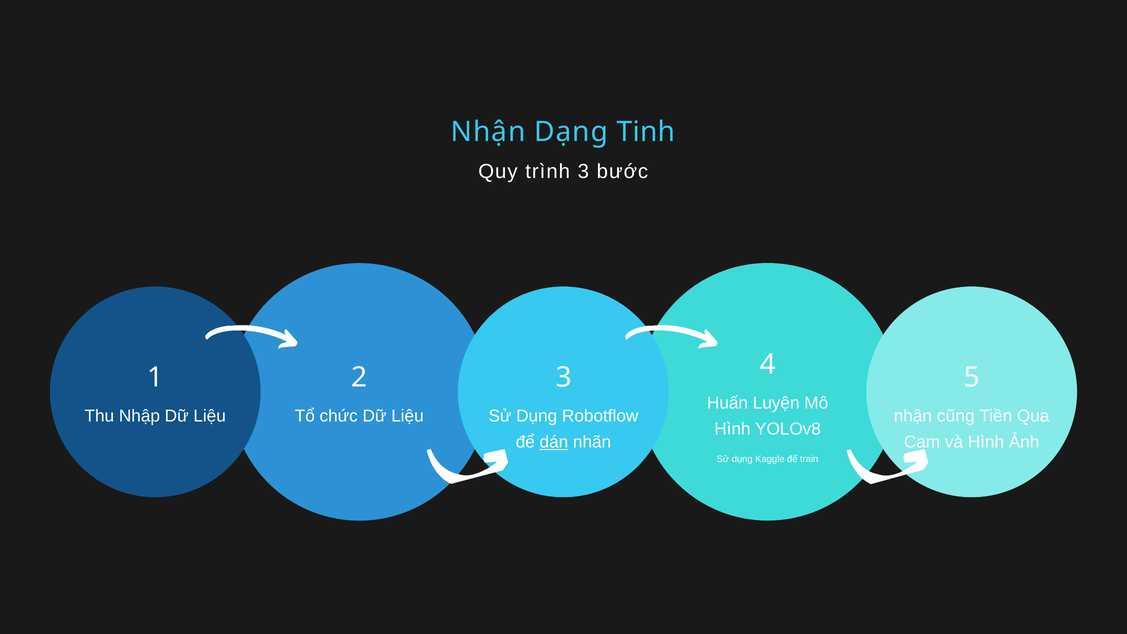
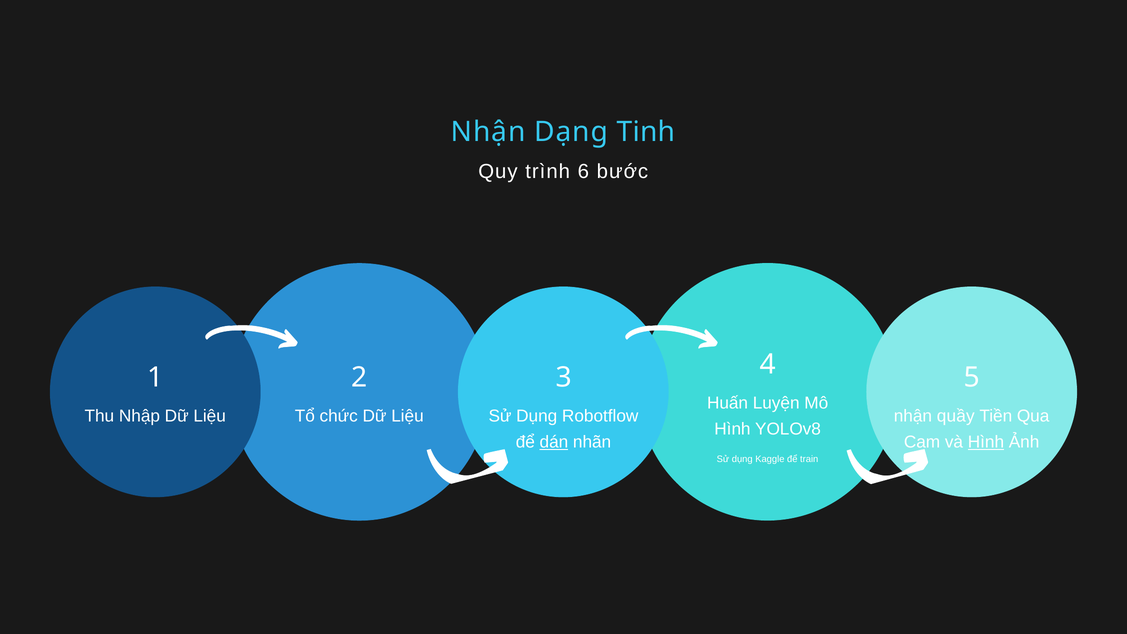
trình 3: 3 -> 6
cũng: cũng -> quầy
Hình at (986, 442) underline: none -> present
